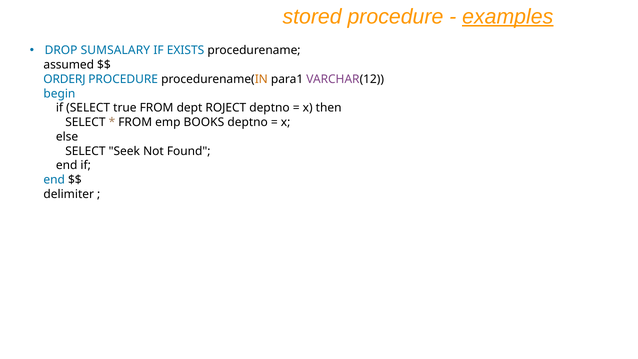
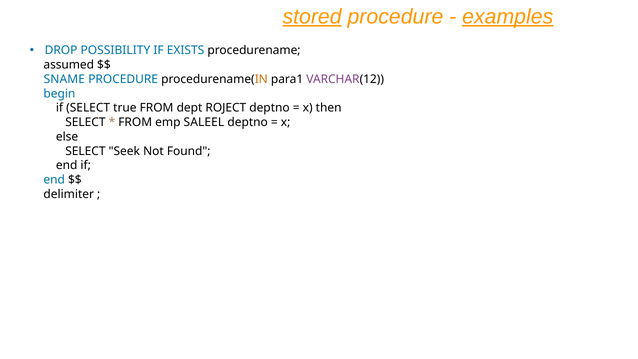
stored underline: none -> present
SUMSALARY: SUMSALARY -> POSSIBILITY
ORDERJ: ORDERJ -> SNAME
BOOKS: BOOKS -> SALEEL
